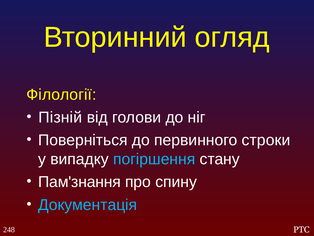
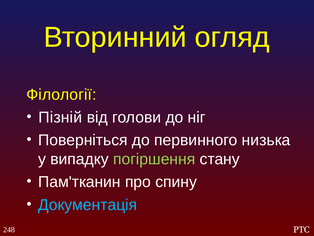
строки: строки -> низька
погіршення colour: light blue -> light green
Пам'знання: Пам'знання -> Пам'тканин
